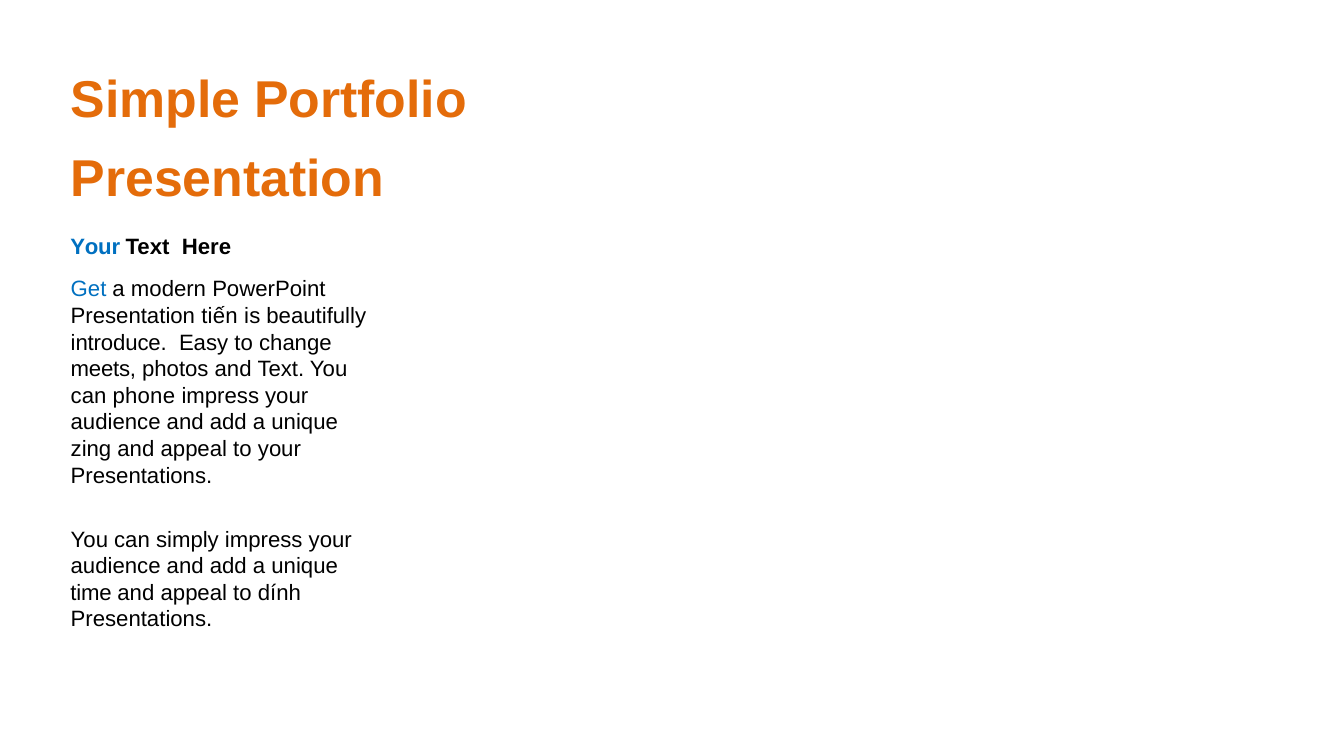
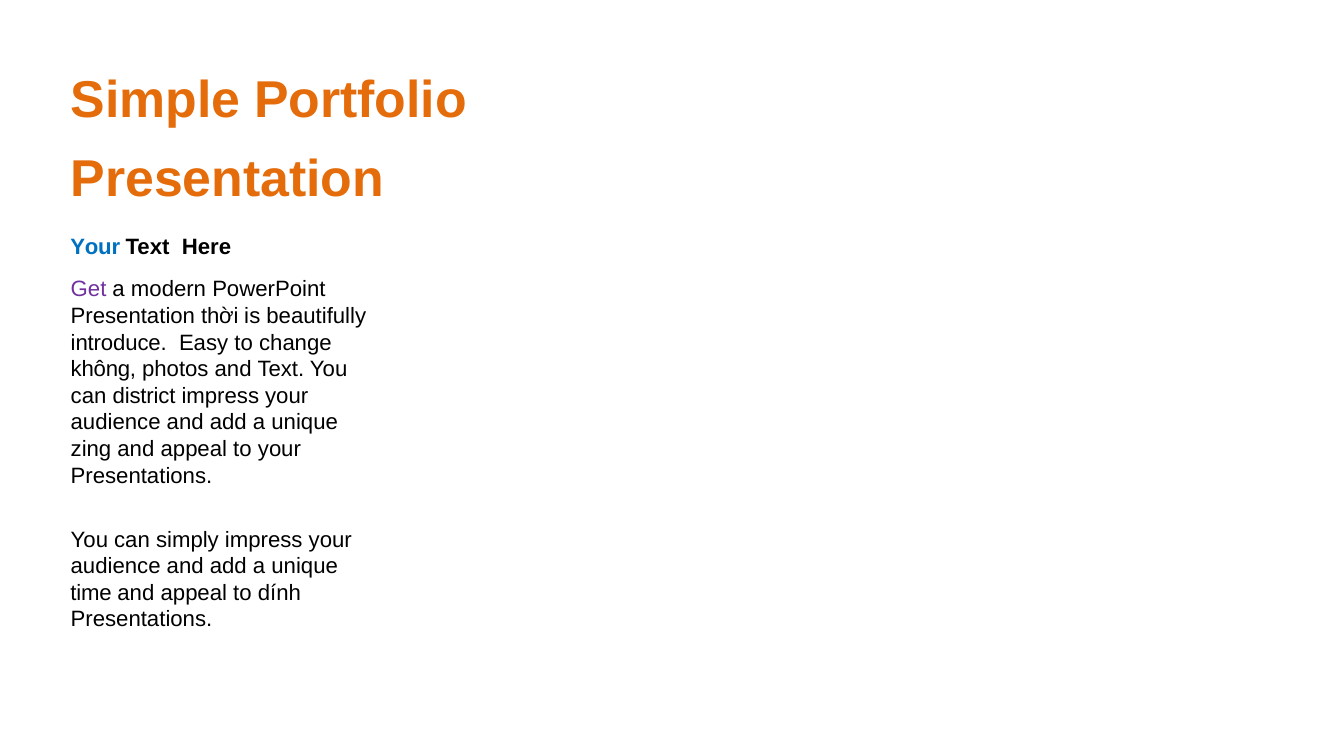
Get colour: blue -> purple
tiến: tiến -> thời
meets: meets -> không
phone: phone -> district
